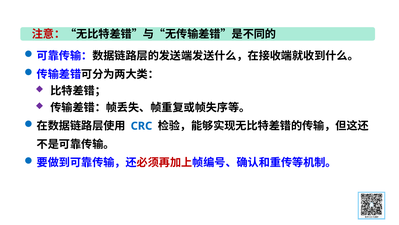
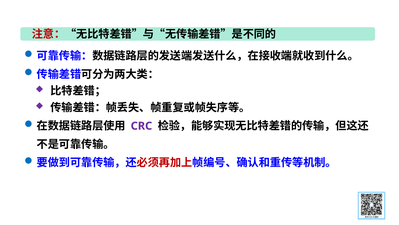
CRC colour: blue -> purple
